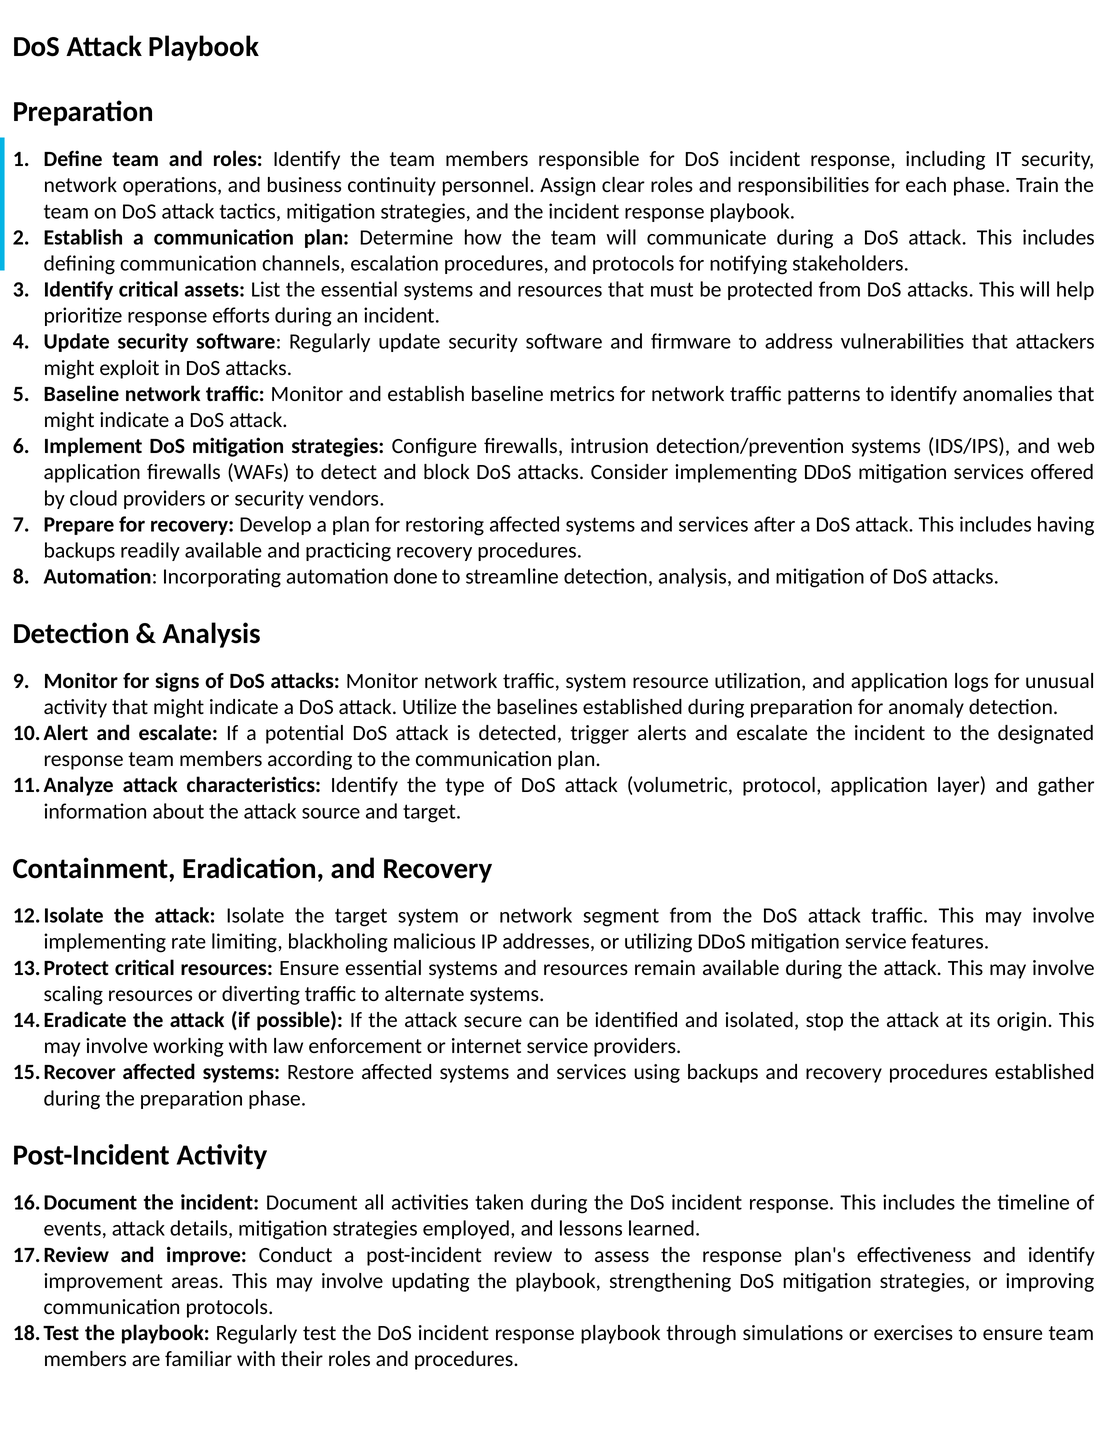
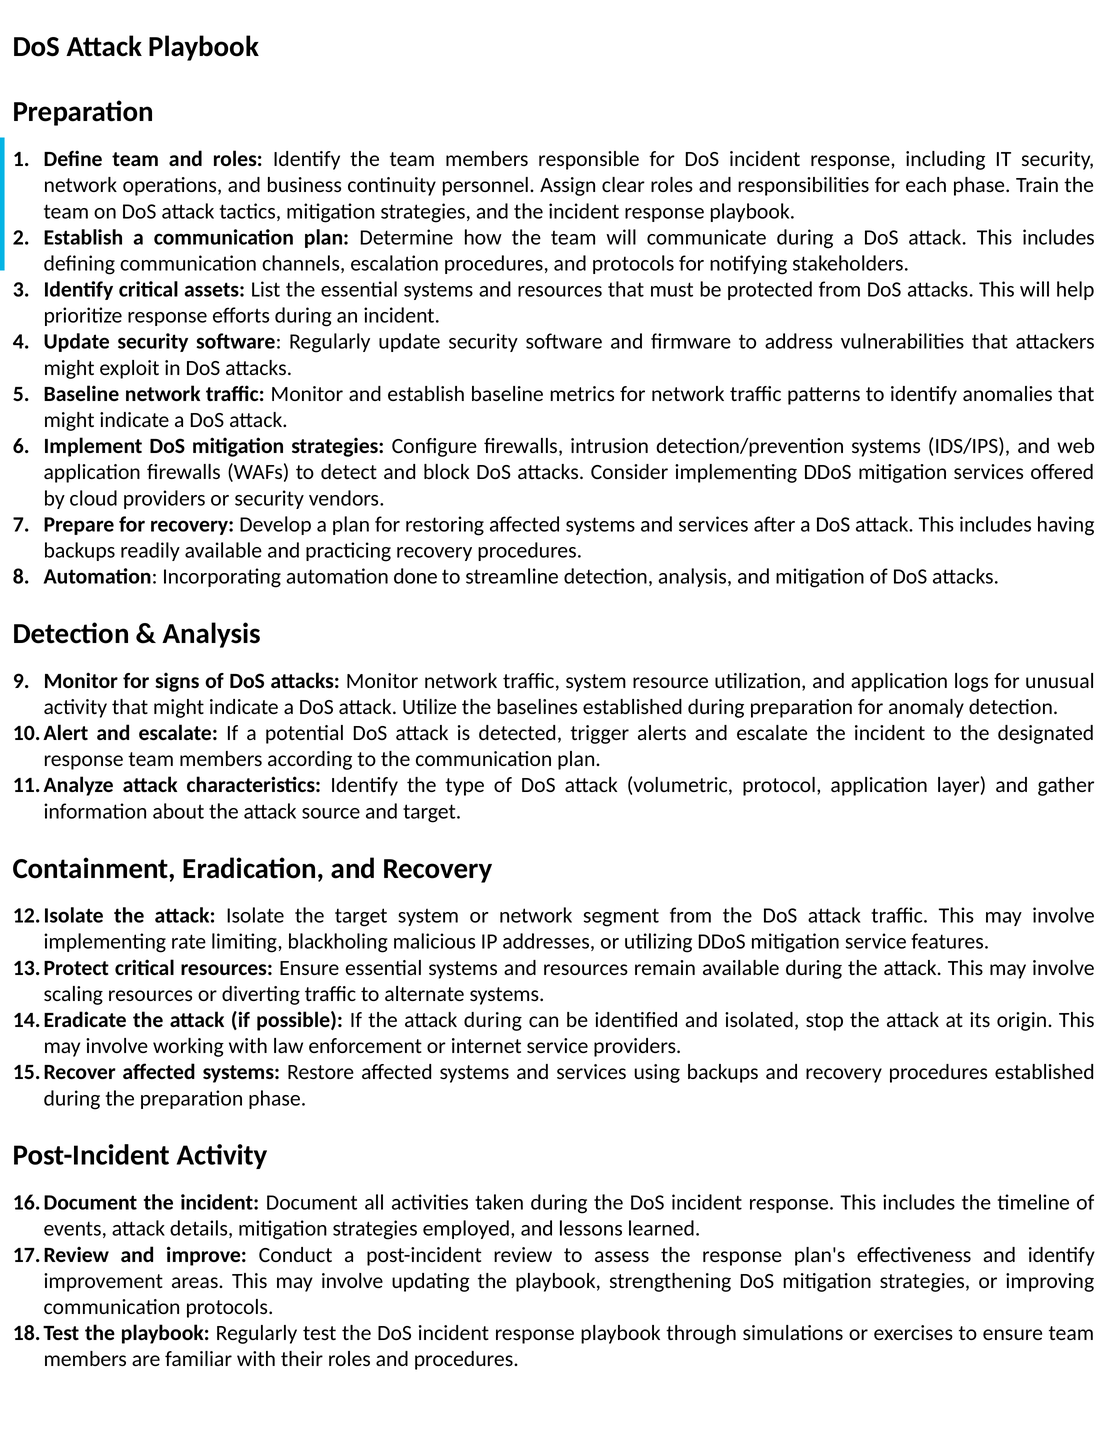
attack secure: secure -> during
